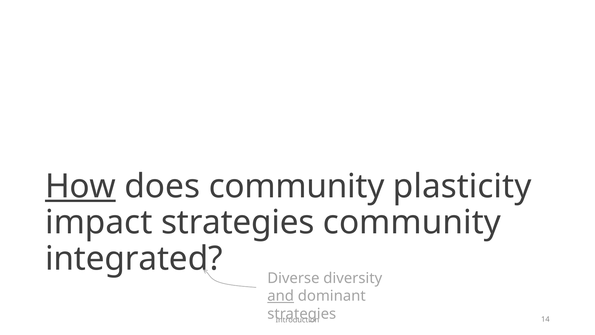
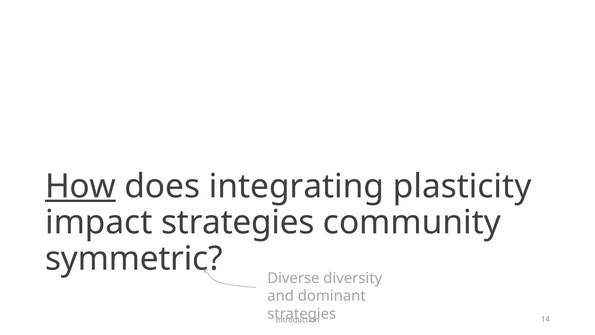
does community: community -> integrating
integrated: integrated -> symmetric
and underline: present -> none
